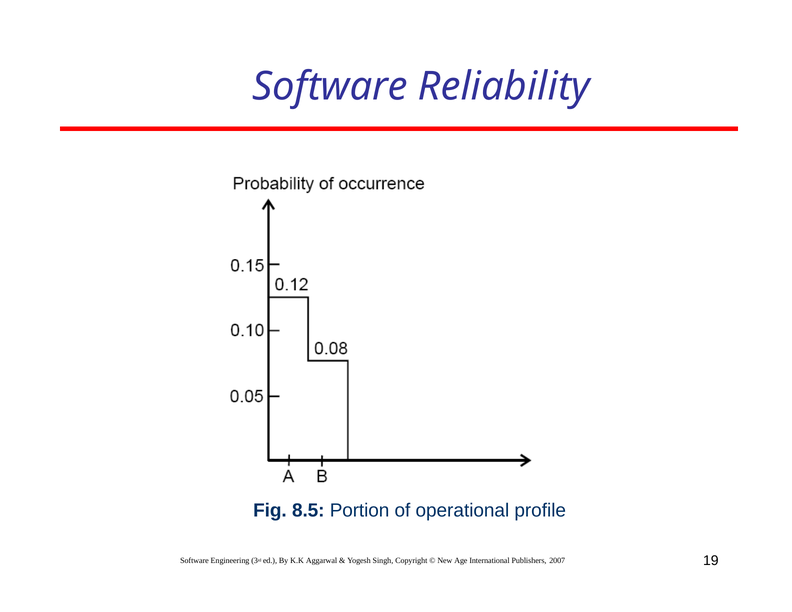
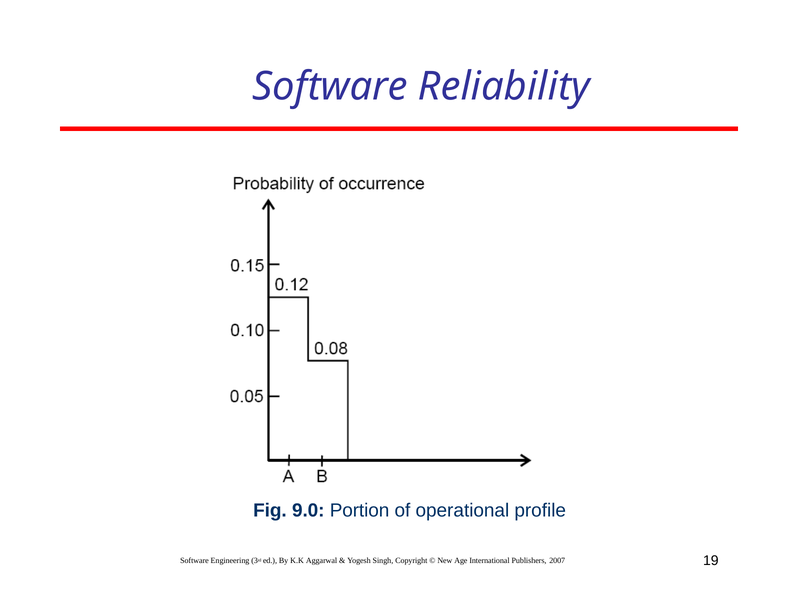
8.5: 8.5 -> 9.0
